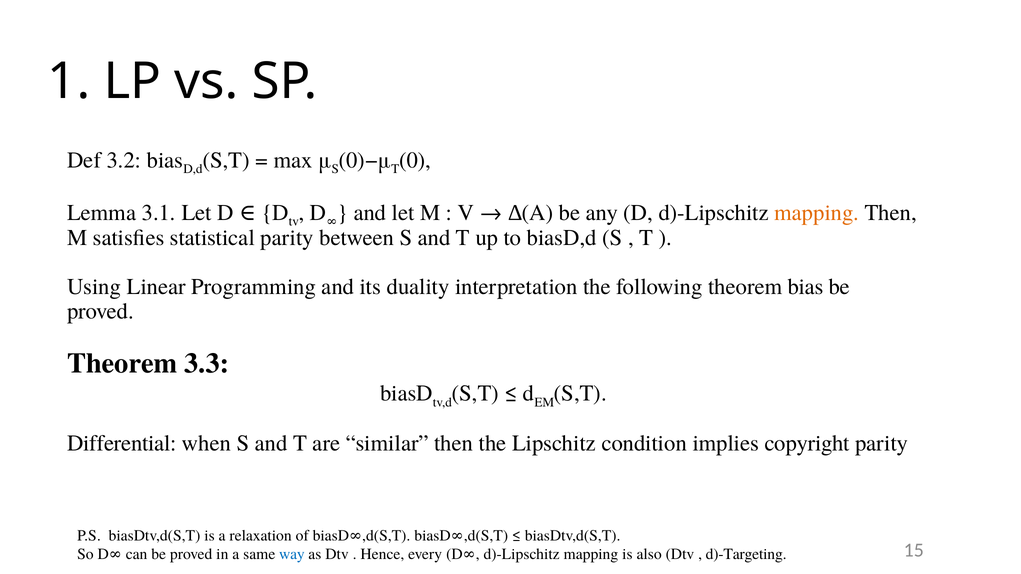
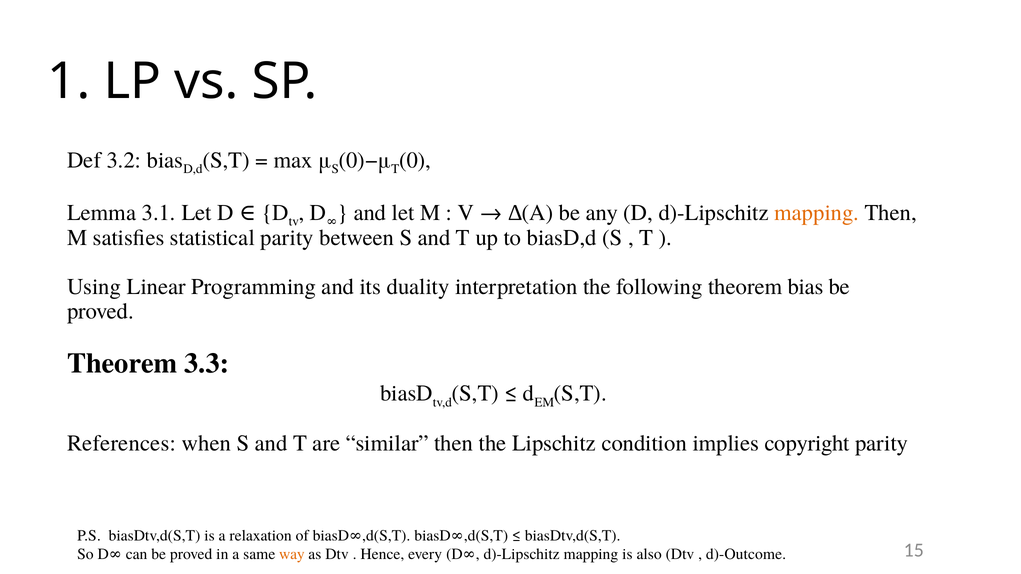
Differential: Differential -> References
way colour: blue -> orange
d)-Targeting: d)-Targeting -> d)-Outcome
